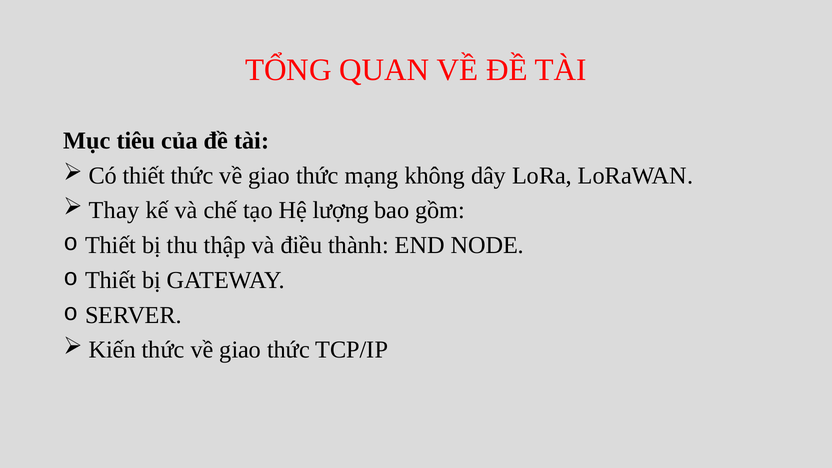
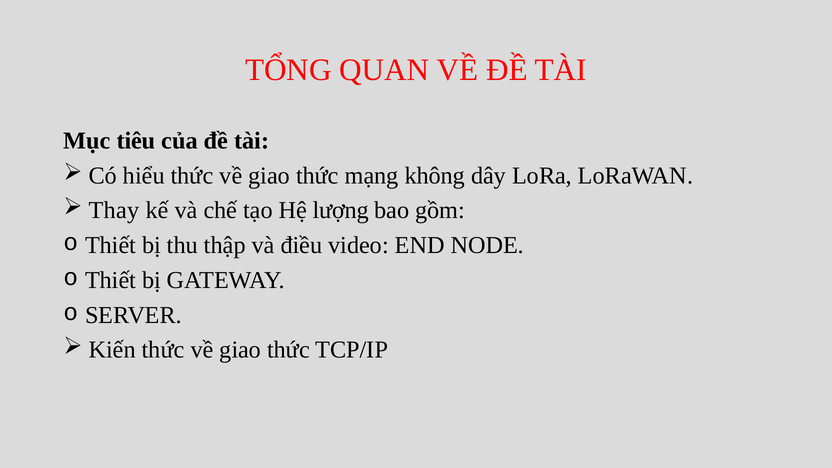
Có thiết: thiết -> hiểu
thành: thành -> video
